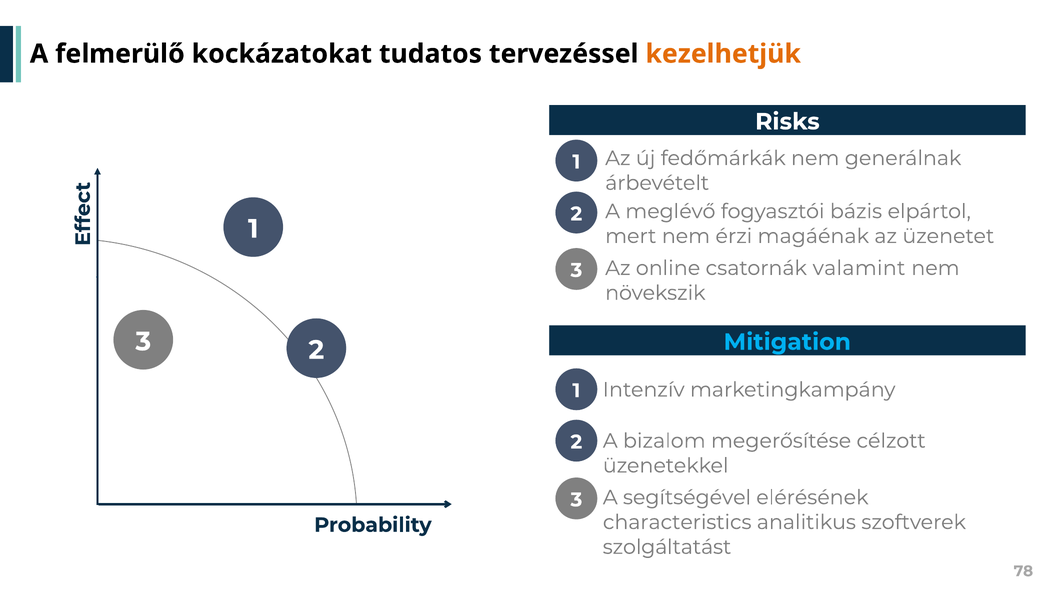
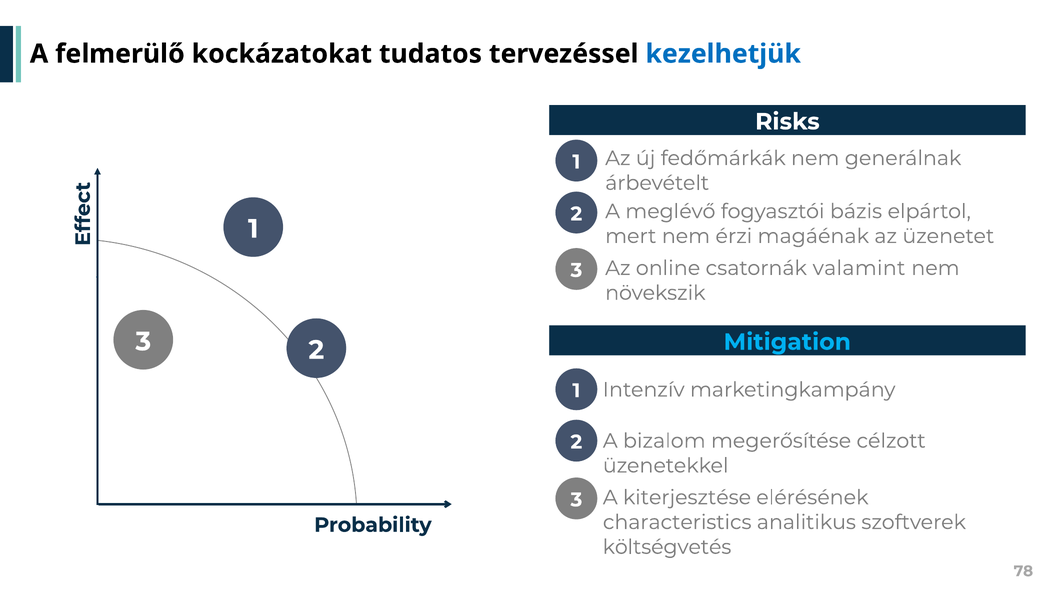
kezelhetjük colour: orange -> blue
segítségével: segítségével -> kiterjesztése
szolgáltatást: szolgáltatást -> költségvetés
